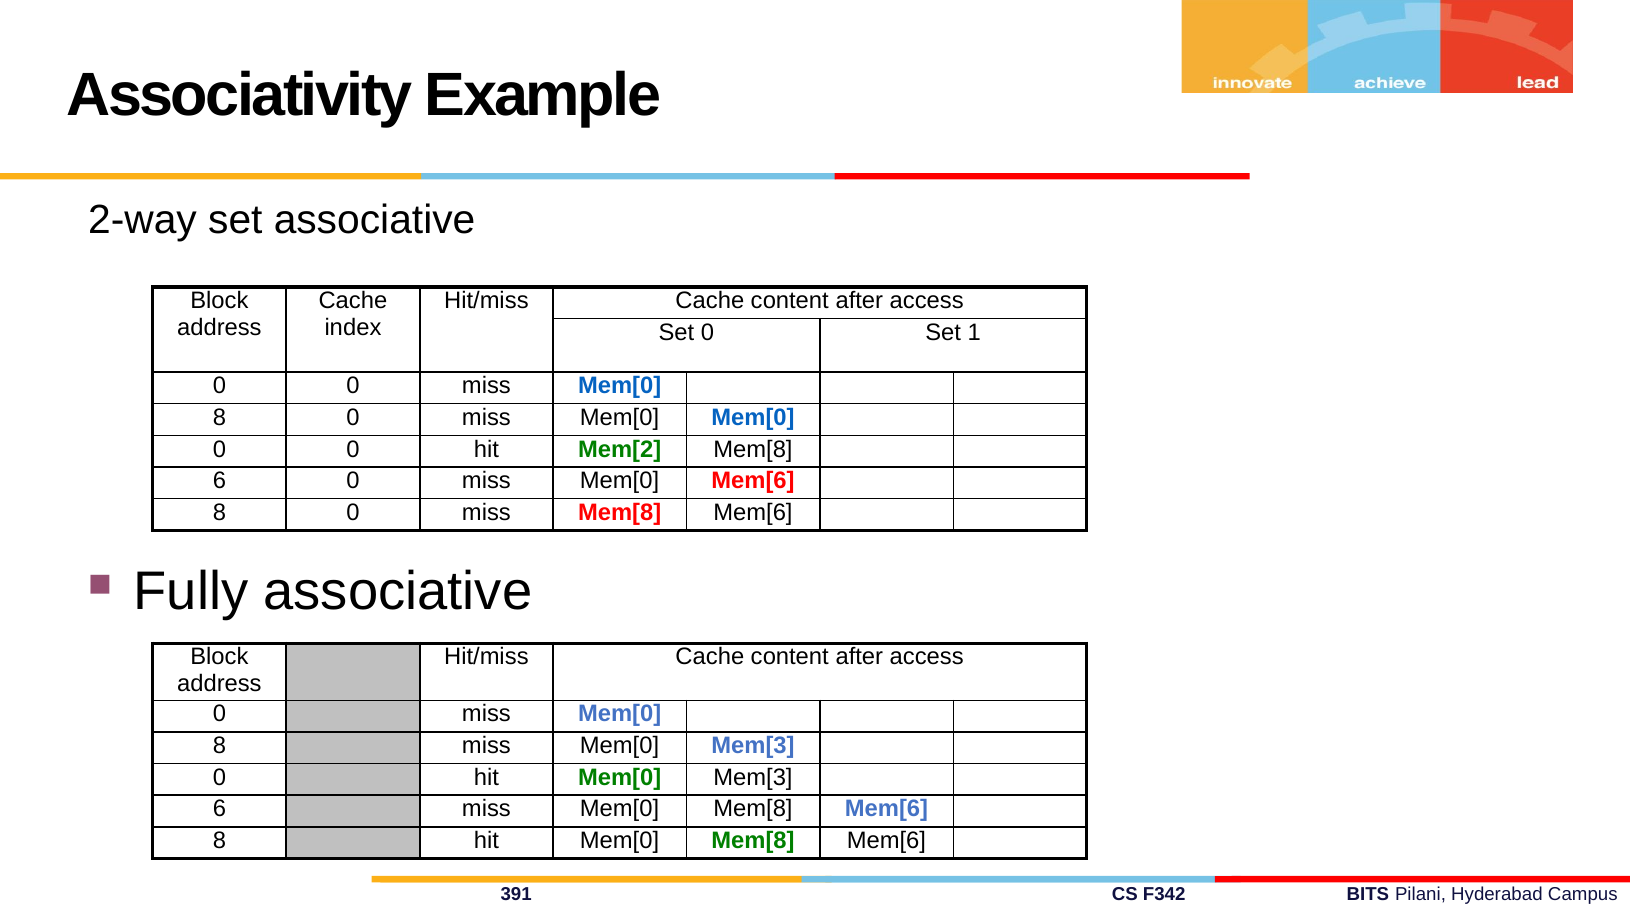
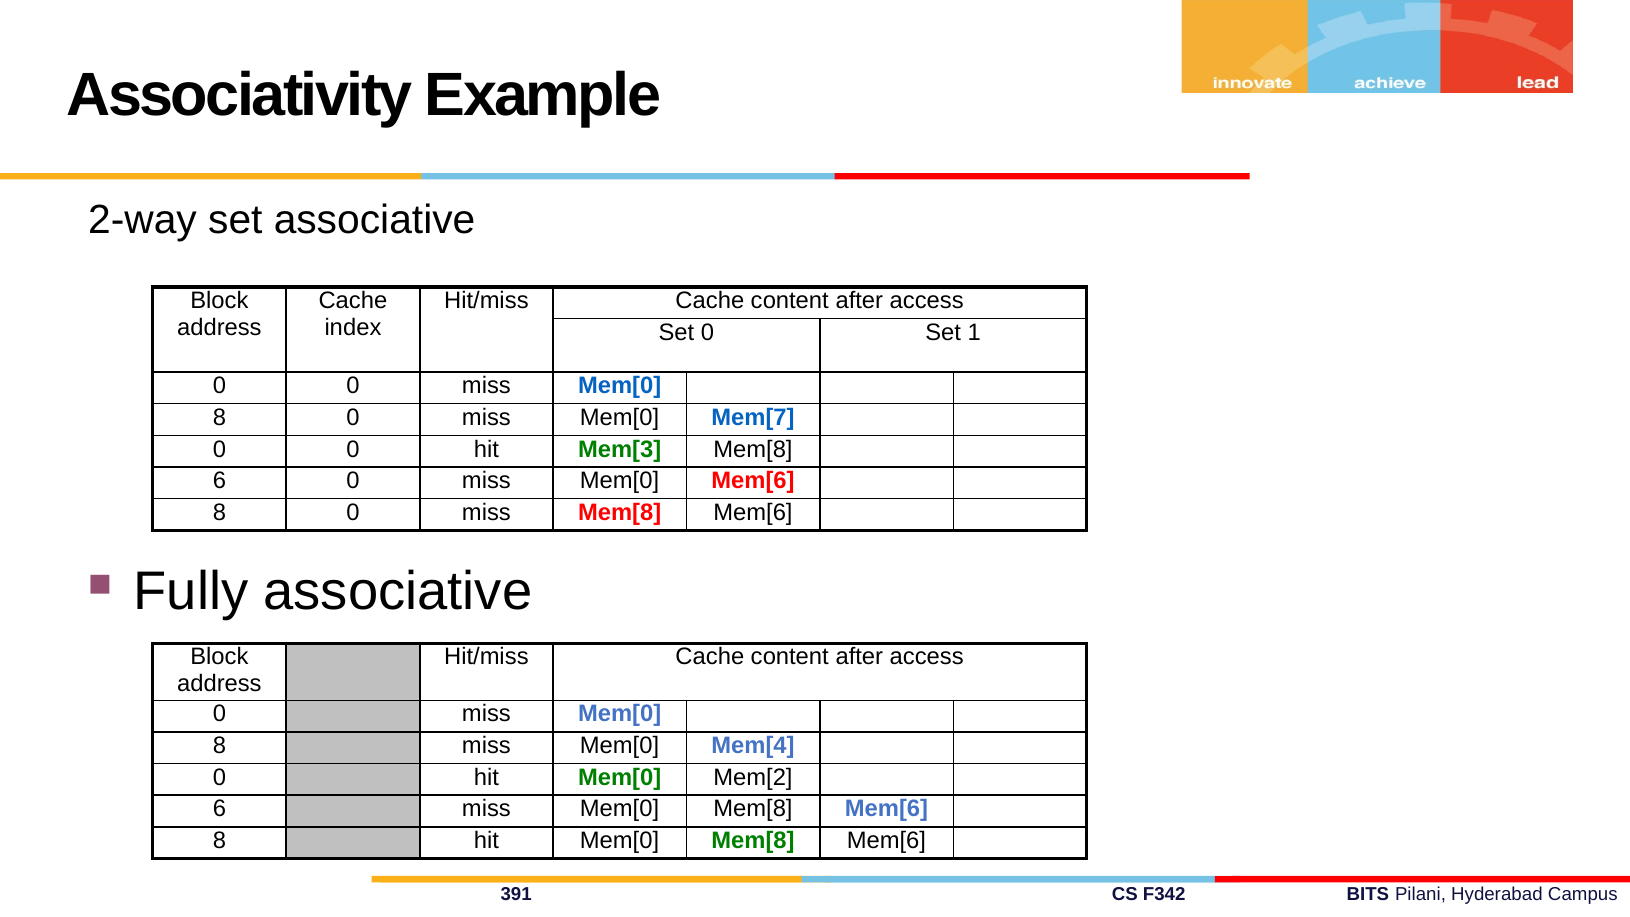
Mem[0 Mem[0: Mem[0 -> Mem[7
Mem[2: Mem[2 -> Mem[3
miss Mem[0 Mem[3: Mem[3 -> Mem[4
hit Mem[0 Mem[3: Mem[3 -> Mem[2
